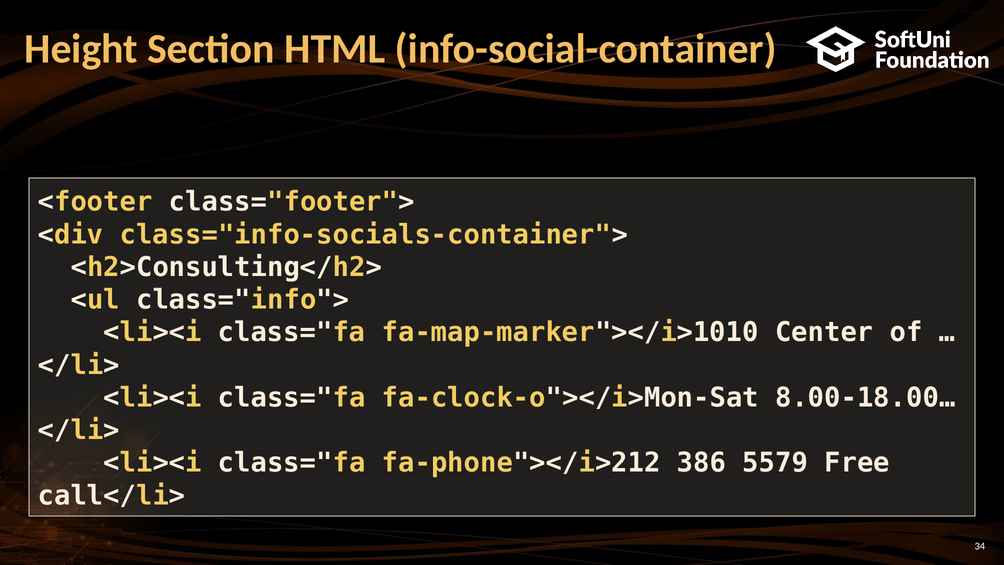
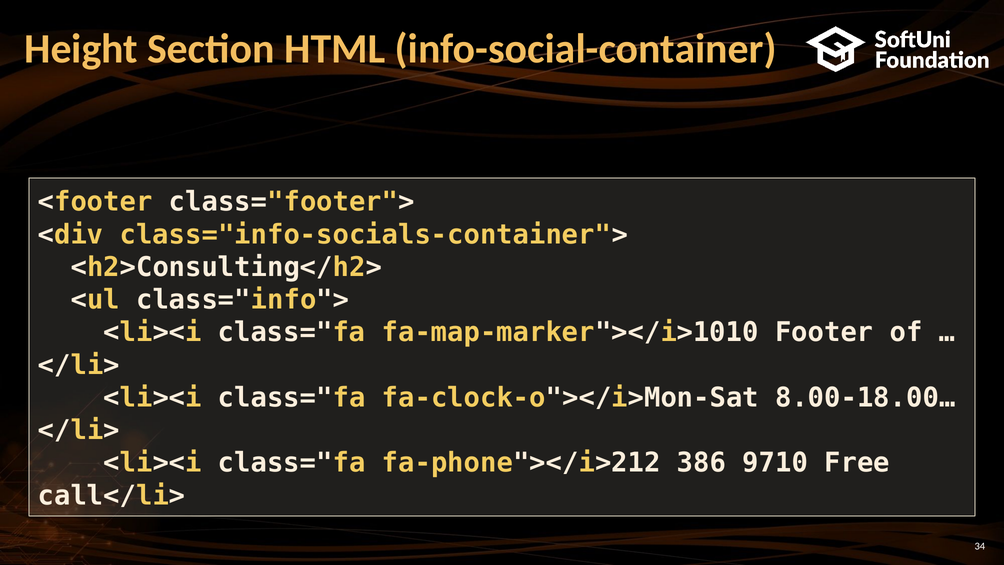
Center: Center -> Footer
5579: 5579 -> 9710
